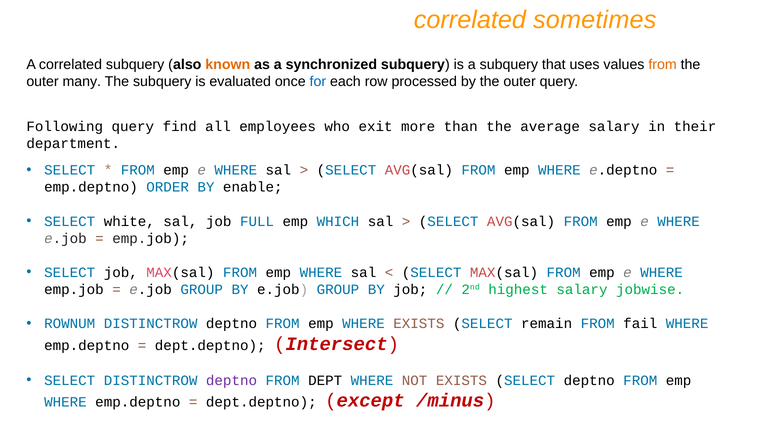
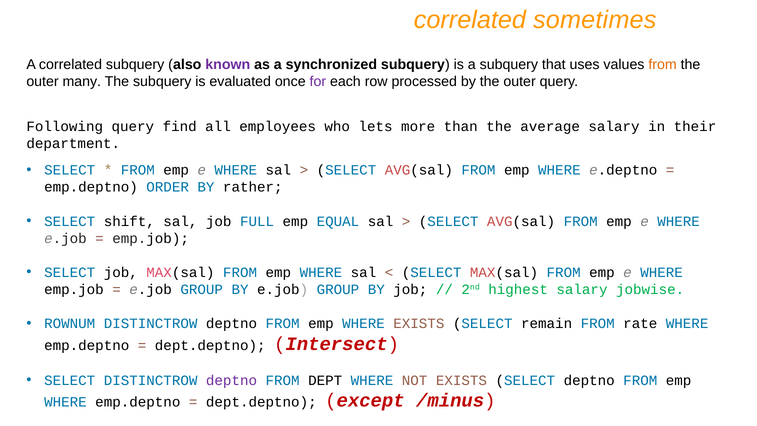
known colour: orange -> purple
for colour: blue -> purple
exit: exit -> lets
enable: enable -> rather
white: white -> shift
WHICH: WHICH -> EQUAL
fail: fail -> rate
